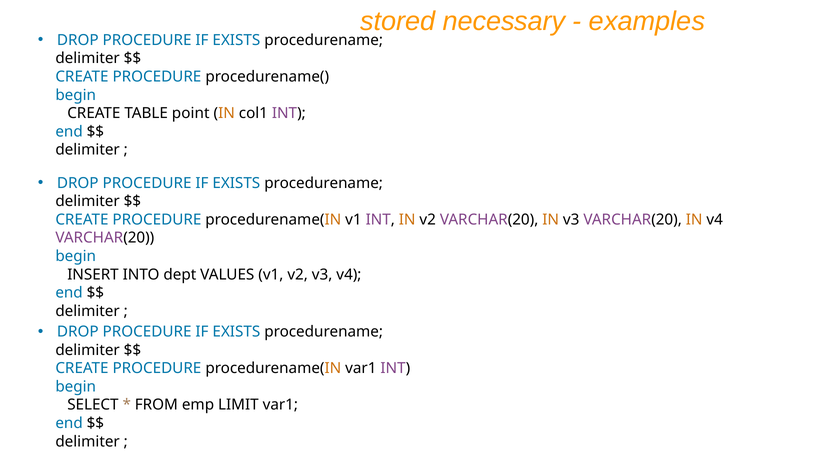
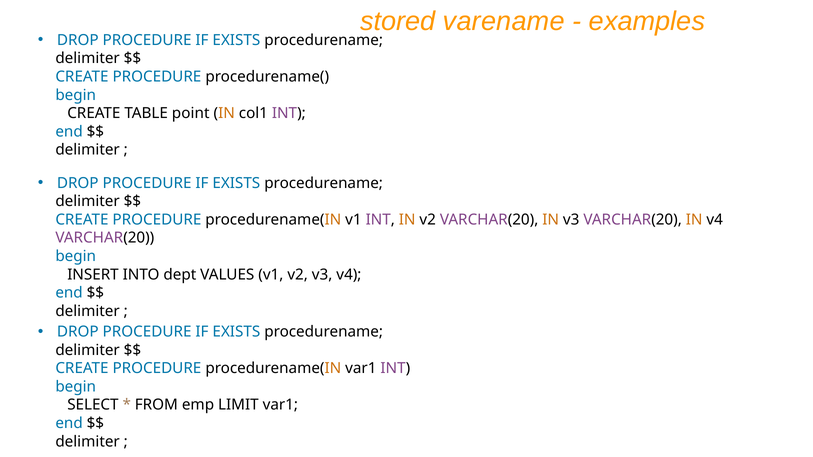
necessary: necessary -> varename
